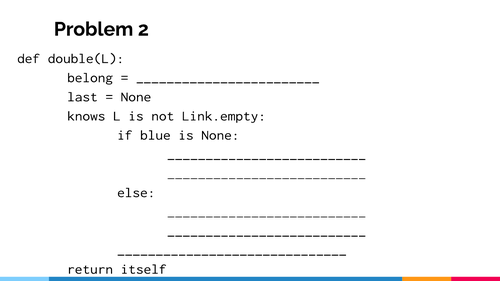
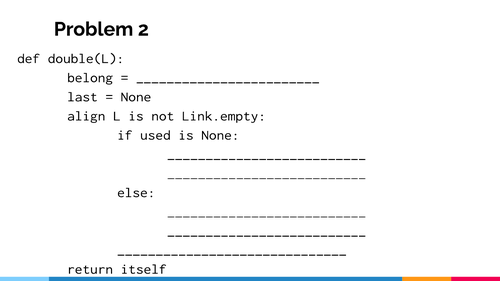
knows: knows -> align
blue: blue -> used
